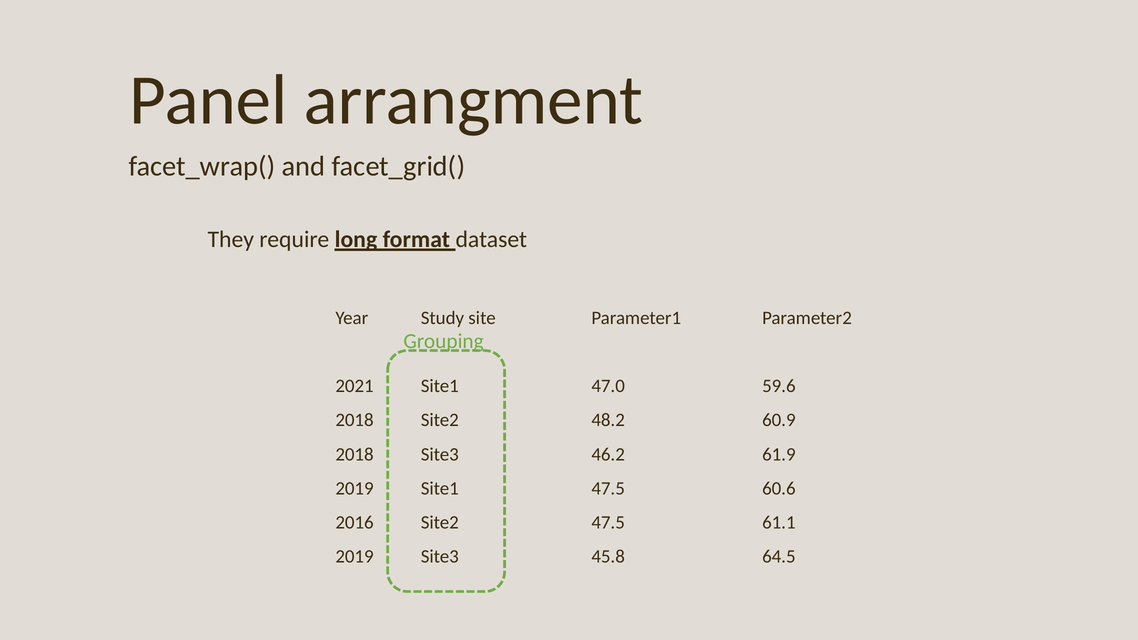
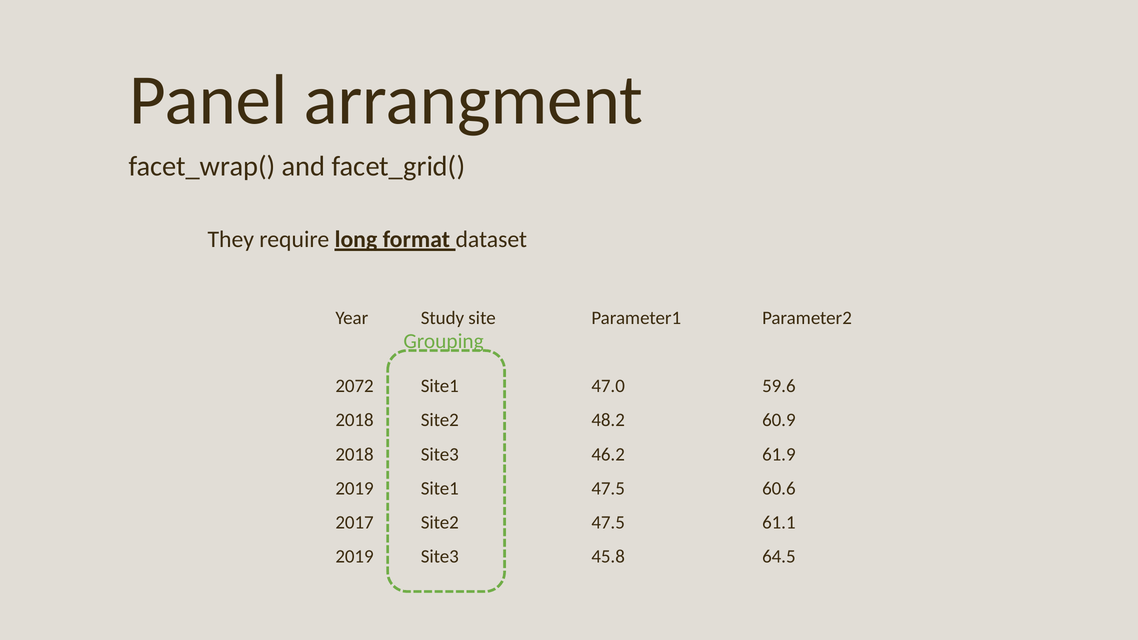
2021: 2021 -> 2072
2016: 2016 -> 2017
